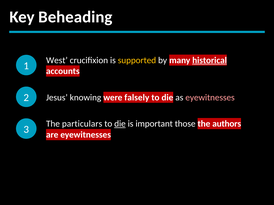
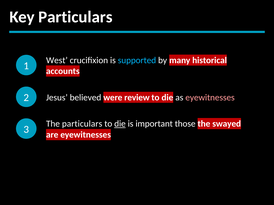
Key Beheading: Beheading -> Particulars
supported colour: yellow -> light blue
historical underline: present -> none
knowing: knowing -> believed
falsely: falsely -> review
authors: authors -> swayed
